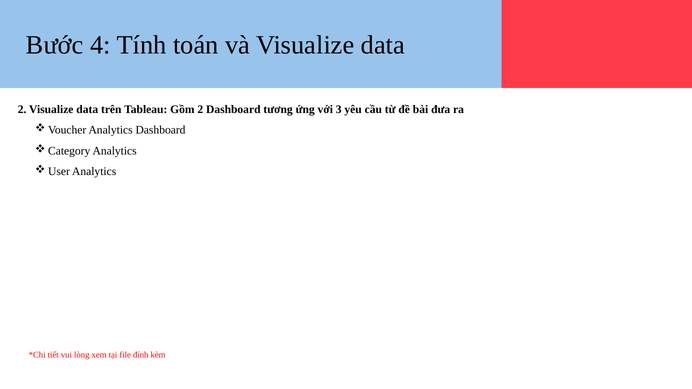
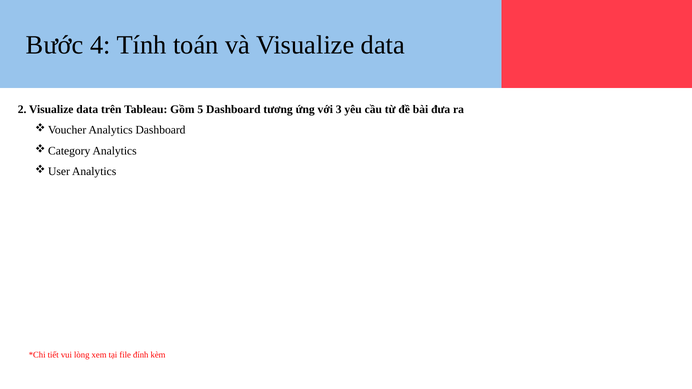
Gồm 2: 2 -> 5
